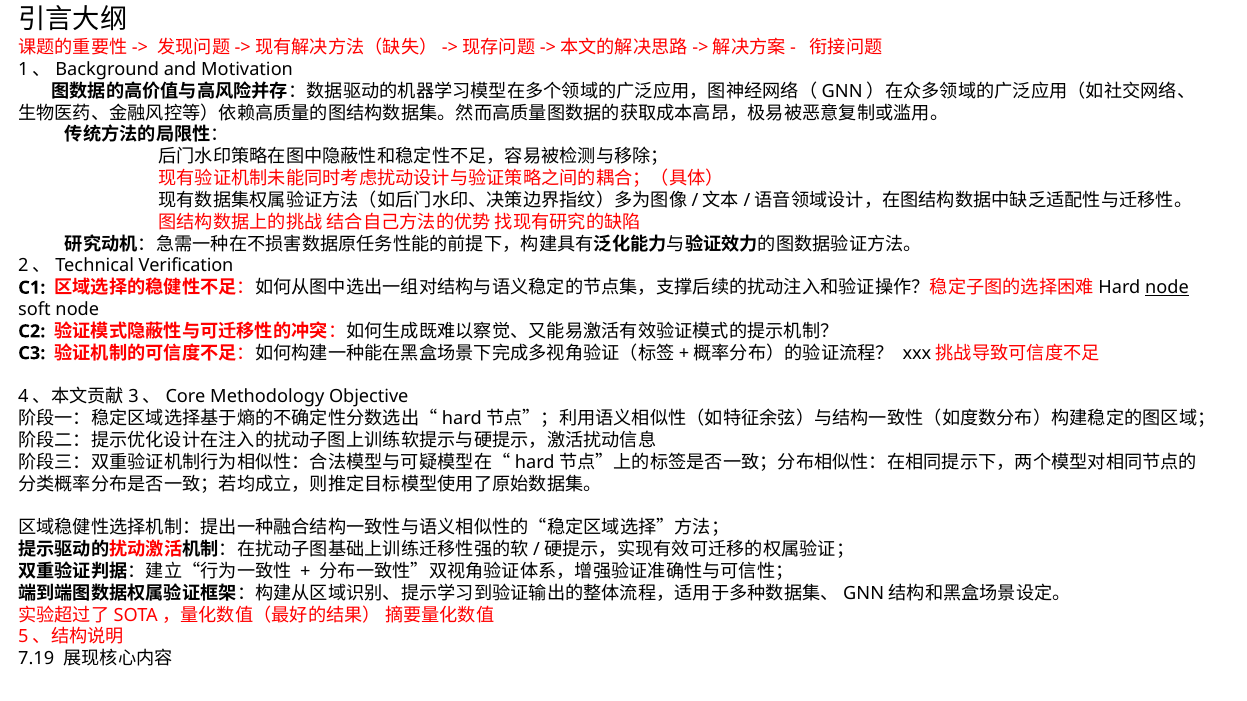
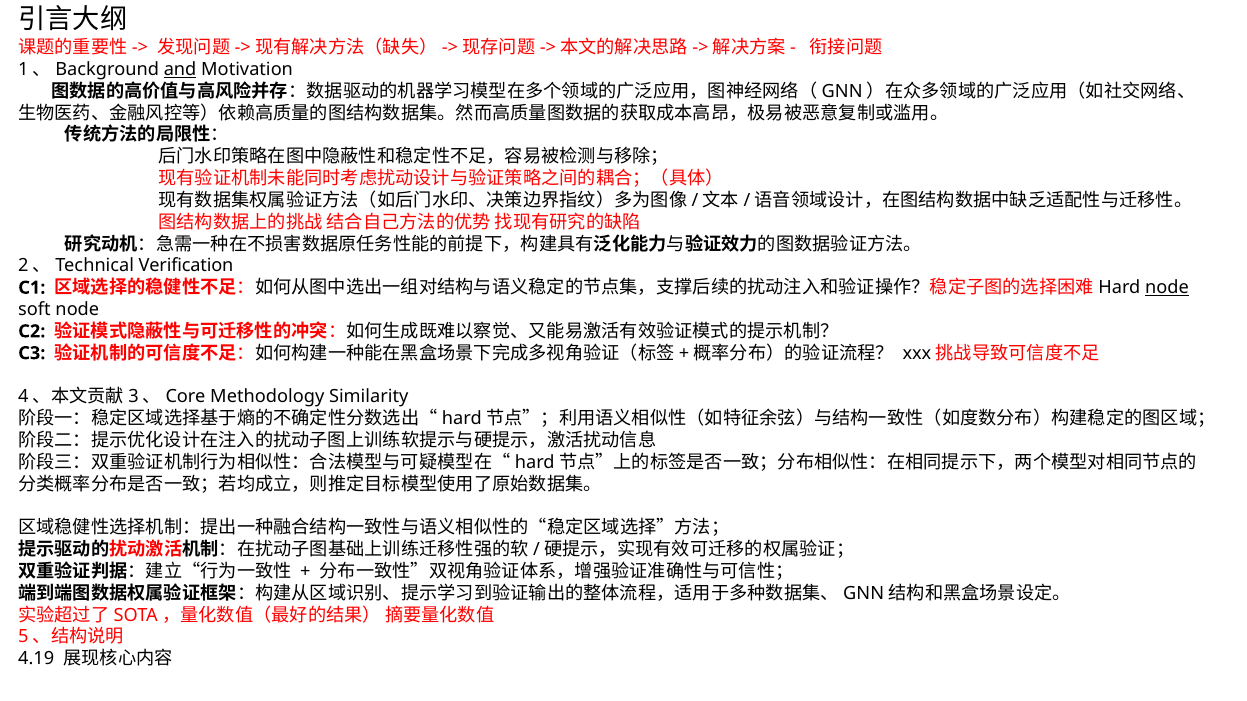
and underline: none -> present
Objective: Objective -> Similarity
7.19: 7.19 -> 4.19
